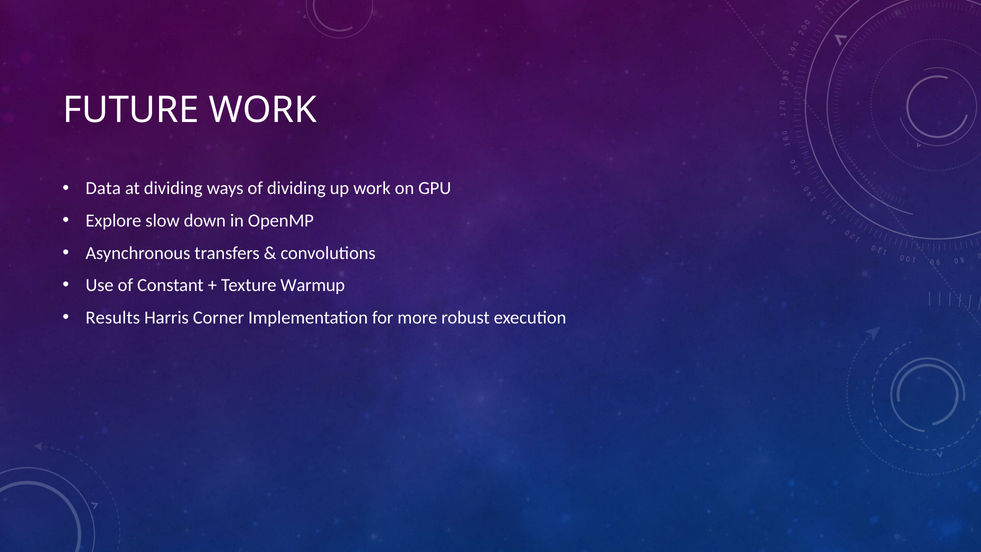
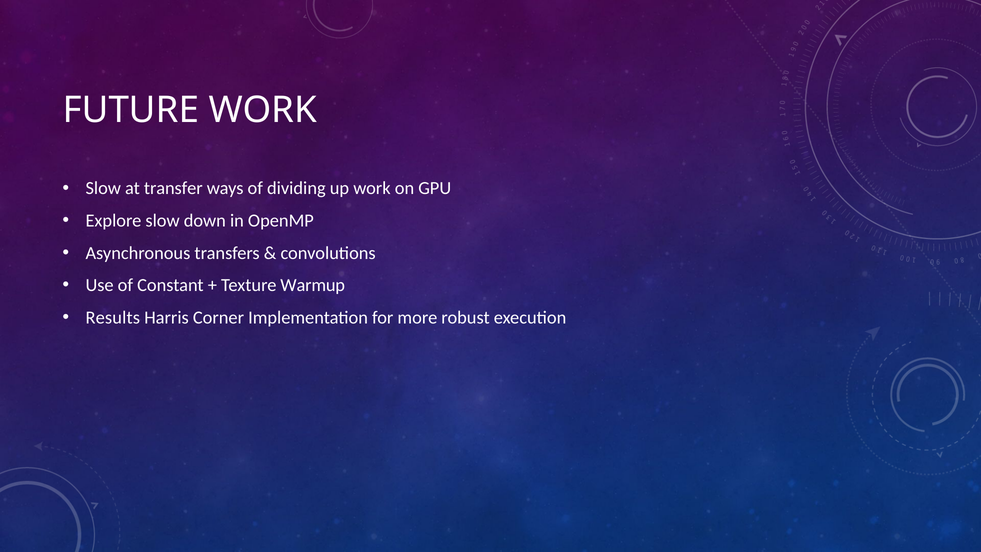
Data at (103, 188): Data -> Slow
at dividing: dividing -> transfer
